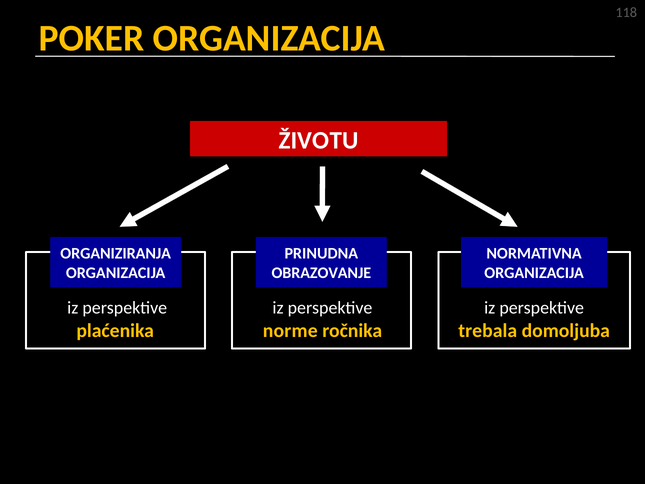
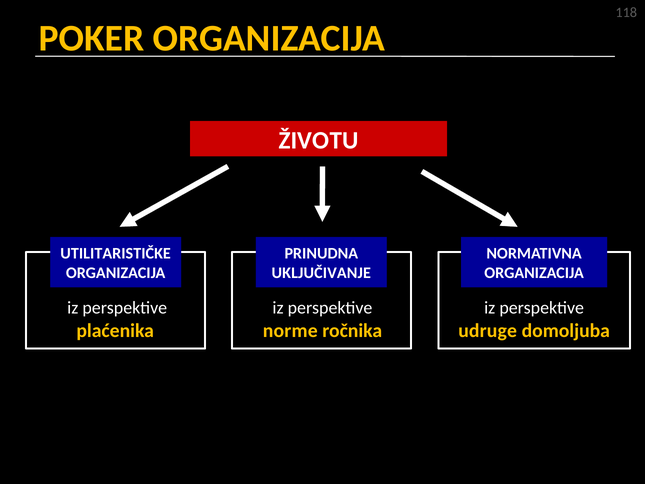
ORGANIZIRANJA: ORGANIZIRANJA -> UTILITARISTIČKE
OBRAZOVANJE: OBRAZOVANJE -> UKLJUČIVANJE
trebala: trebala -> udruge
